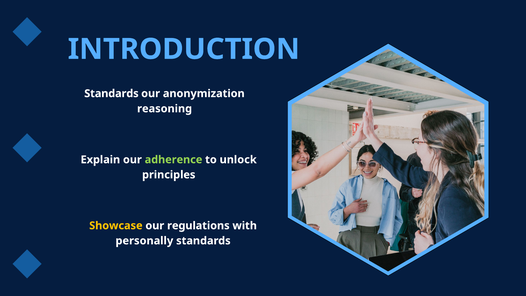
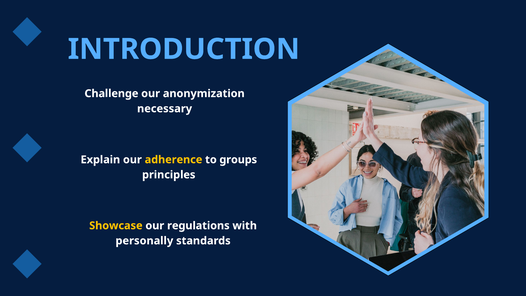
Standards at (111, 93): Standards -> Challenge
reasoning: reasoning -> necessary
adherence colour: light green -> yellow
unlock: unlock -> groups
